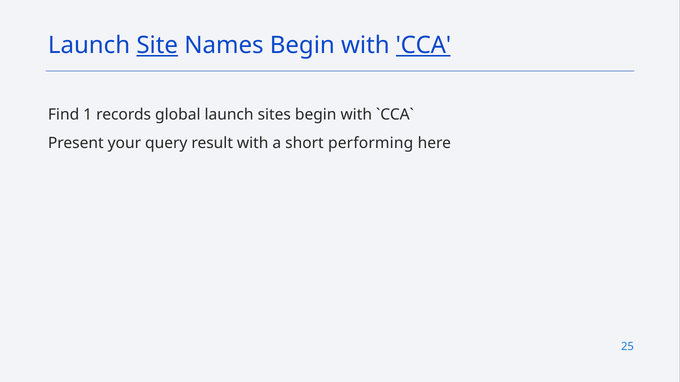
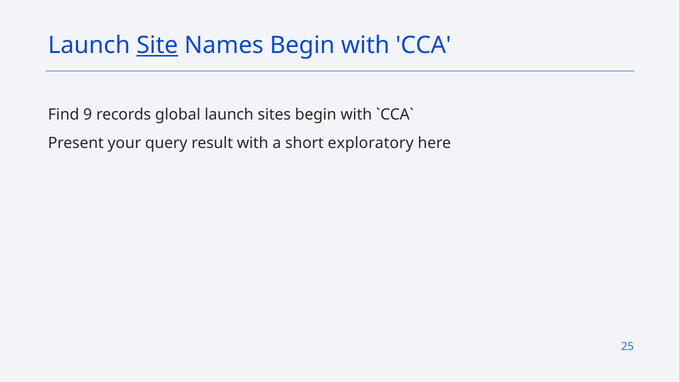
CCA underline: present -> none
1: 1 -> 9
performing: performing -> exploratory
